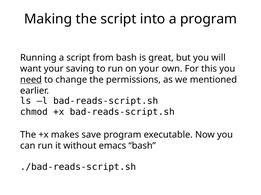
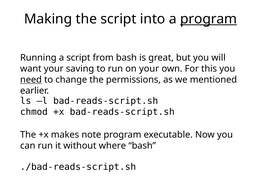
program at (209, 19) underline: none -> present
save: save -> note
emacs: emacs -> where
